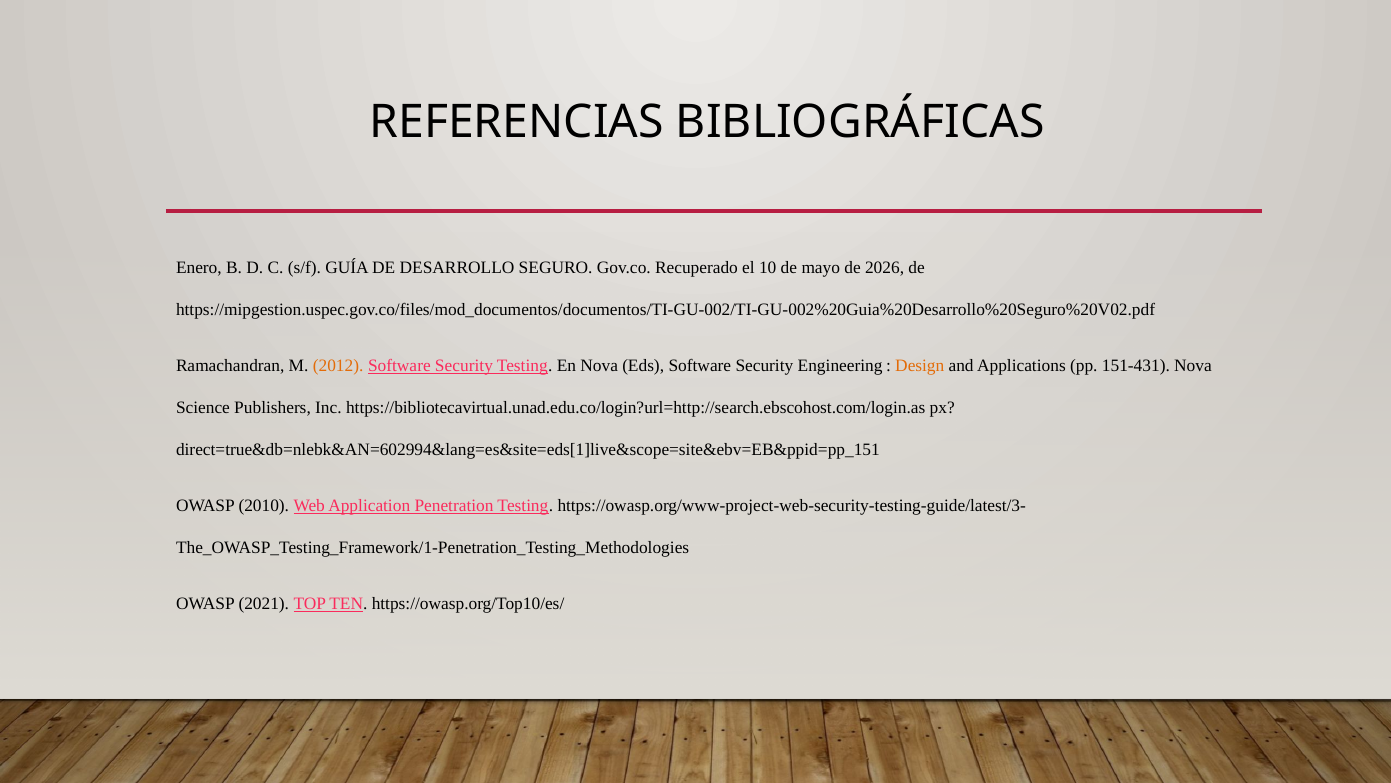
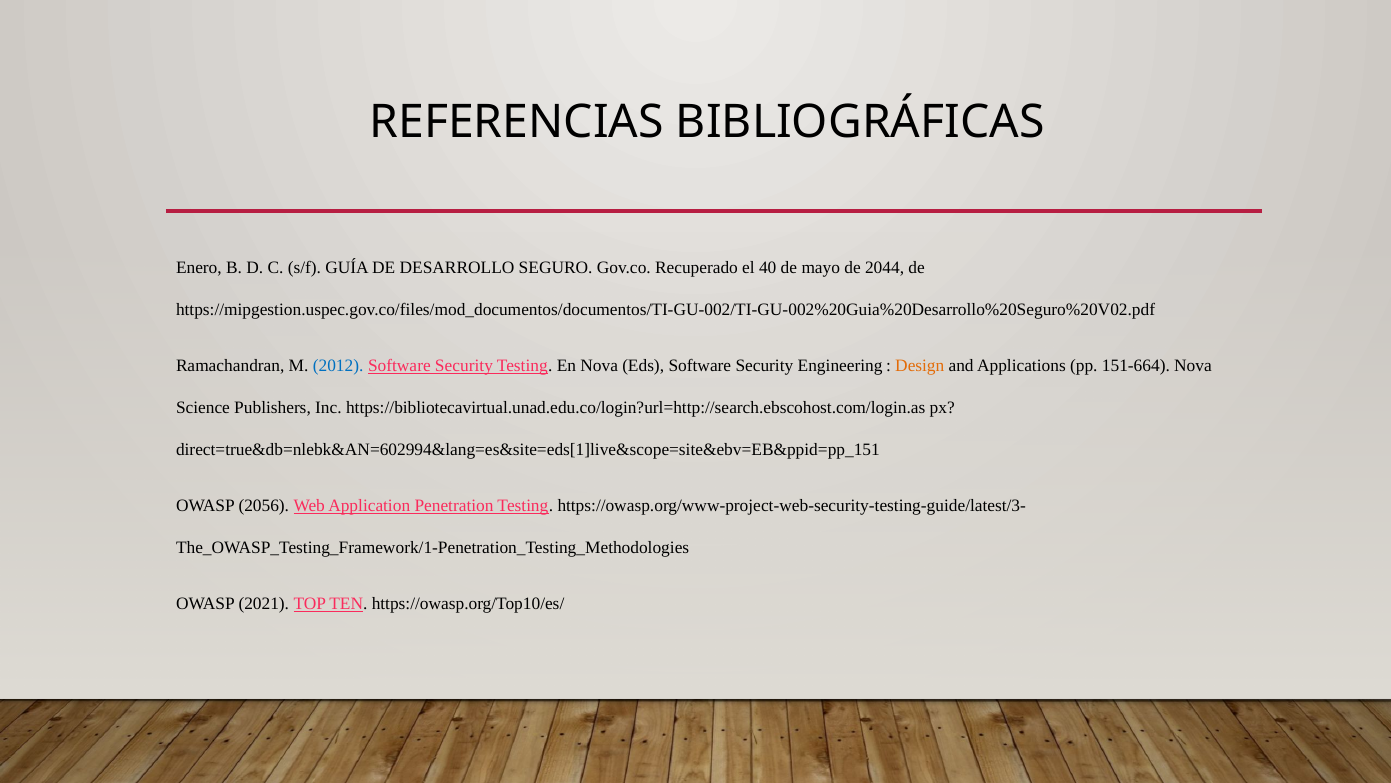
10: 10 -> 40
2026: 2026 -> 2044
2012 colour: orange -> blue
151-431: 151-431 -> 151-664
2010: 2010 -> 2056
